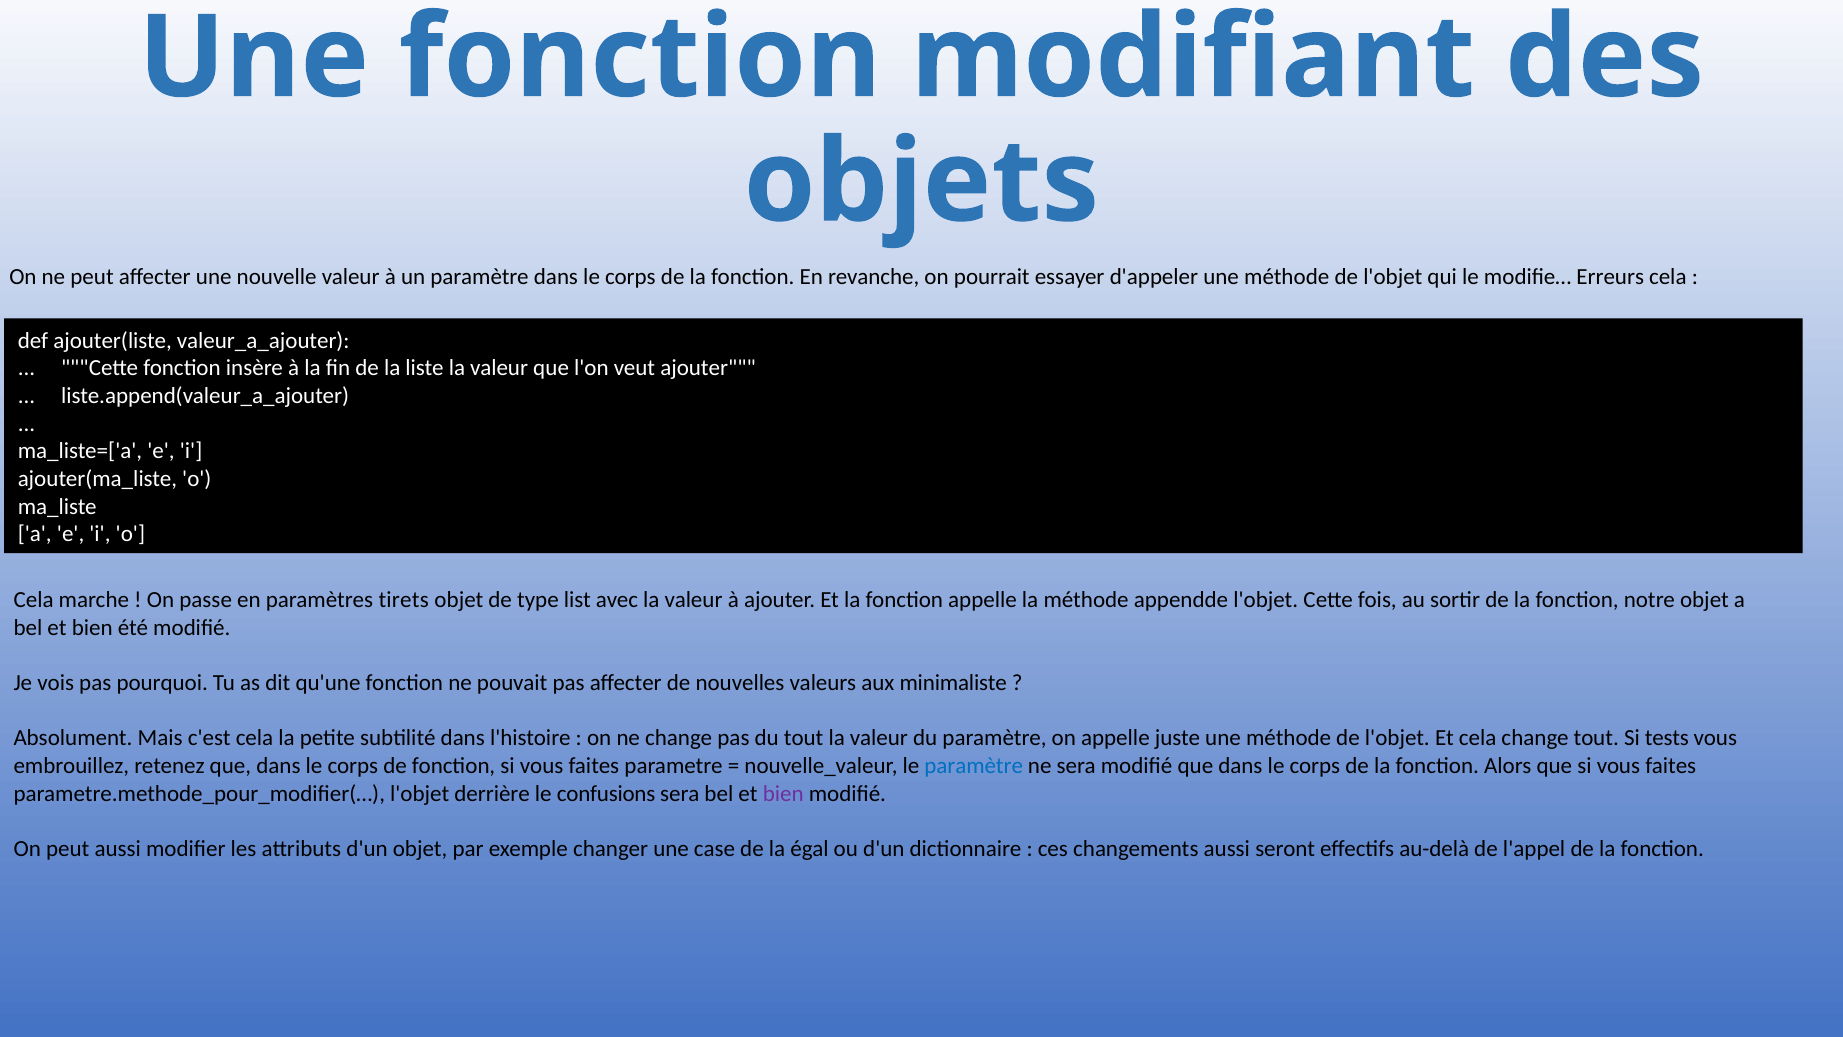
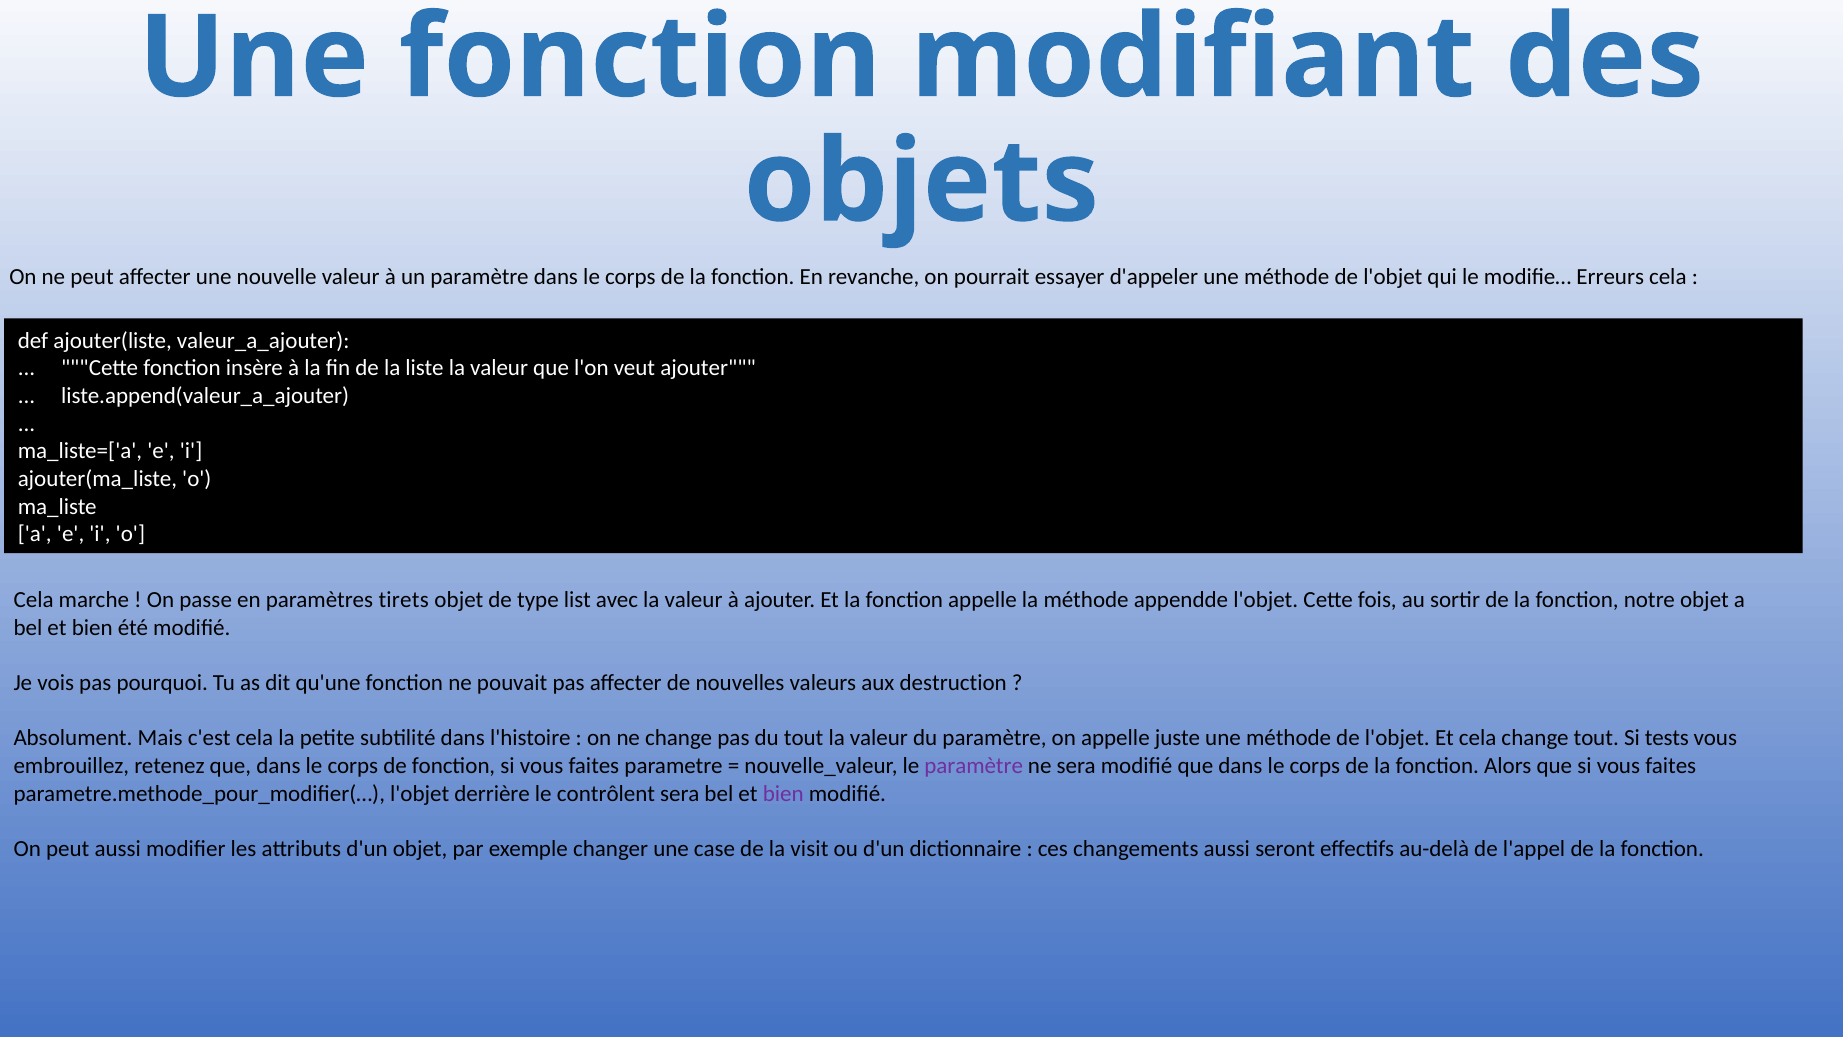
minimaliste: minimaliste -> destruction
paramètre at (974, 766) colour: blue -> purple
confusions: confusions -> contrôlent
égal: égal -> visit
